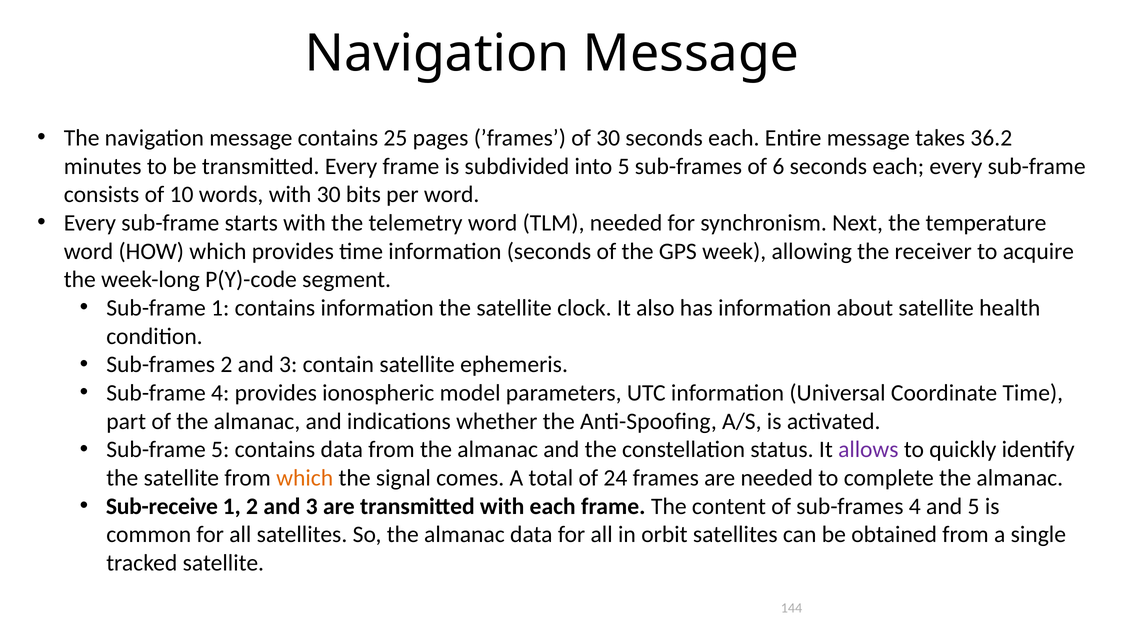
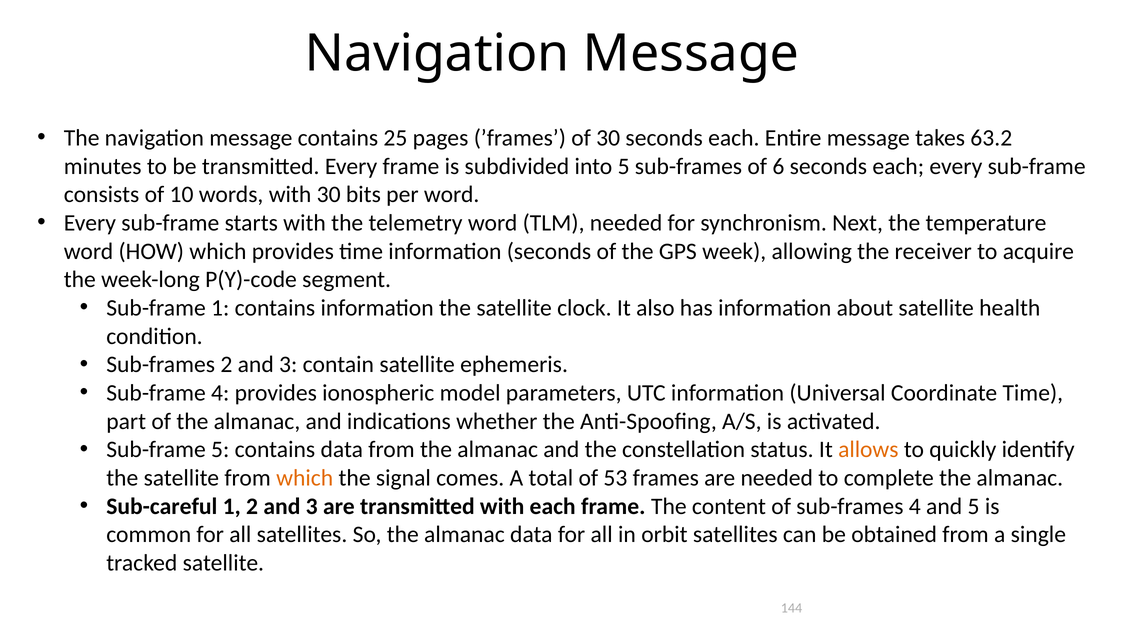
36.2: 36.2 -> 63.2
allows colour: purple -> orange
24: 24 -> 53
Sub-receive: Sub-receive -> Sub-careful
